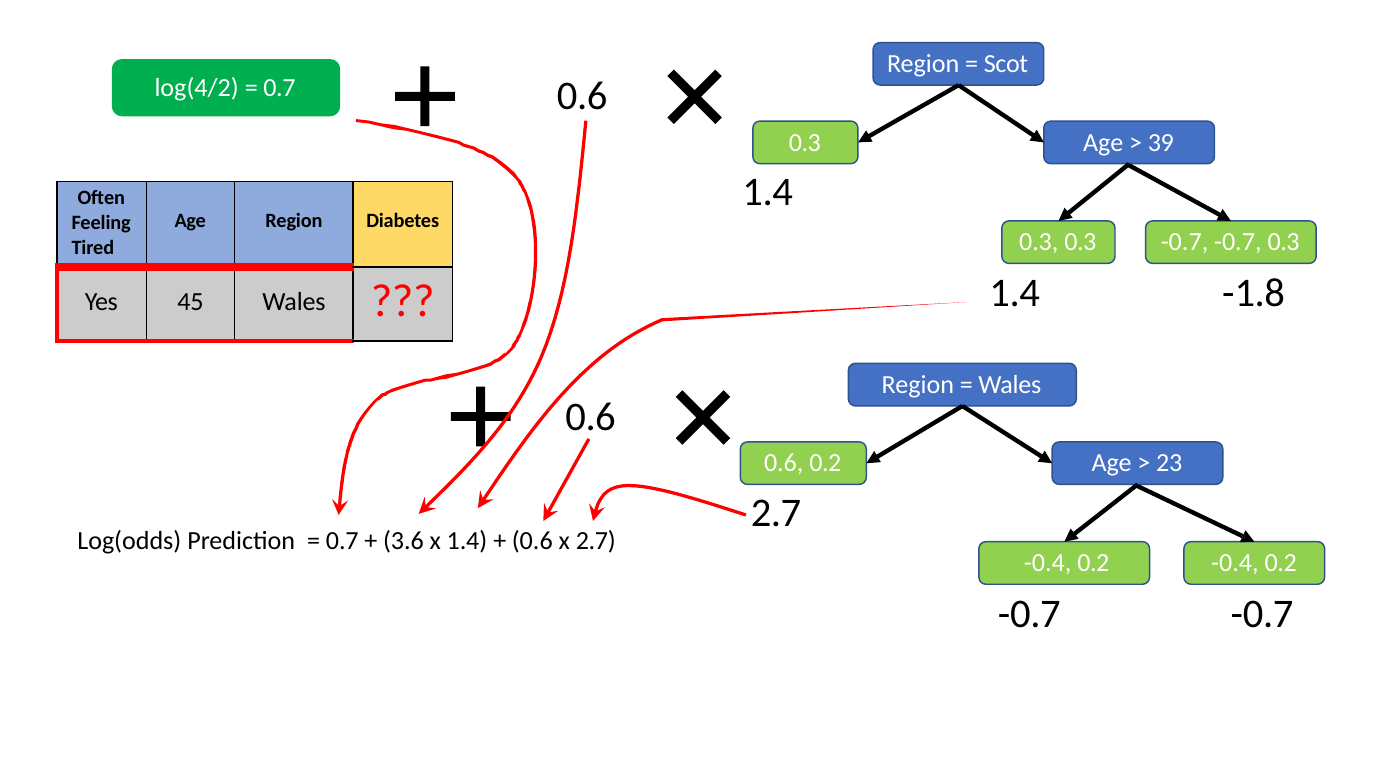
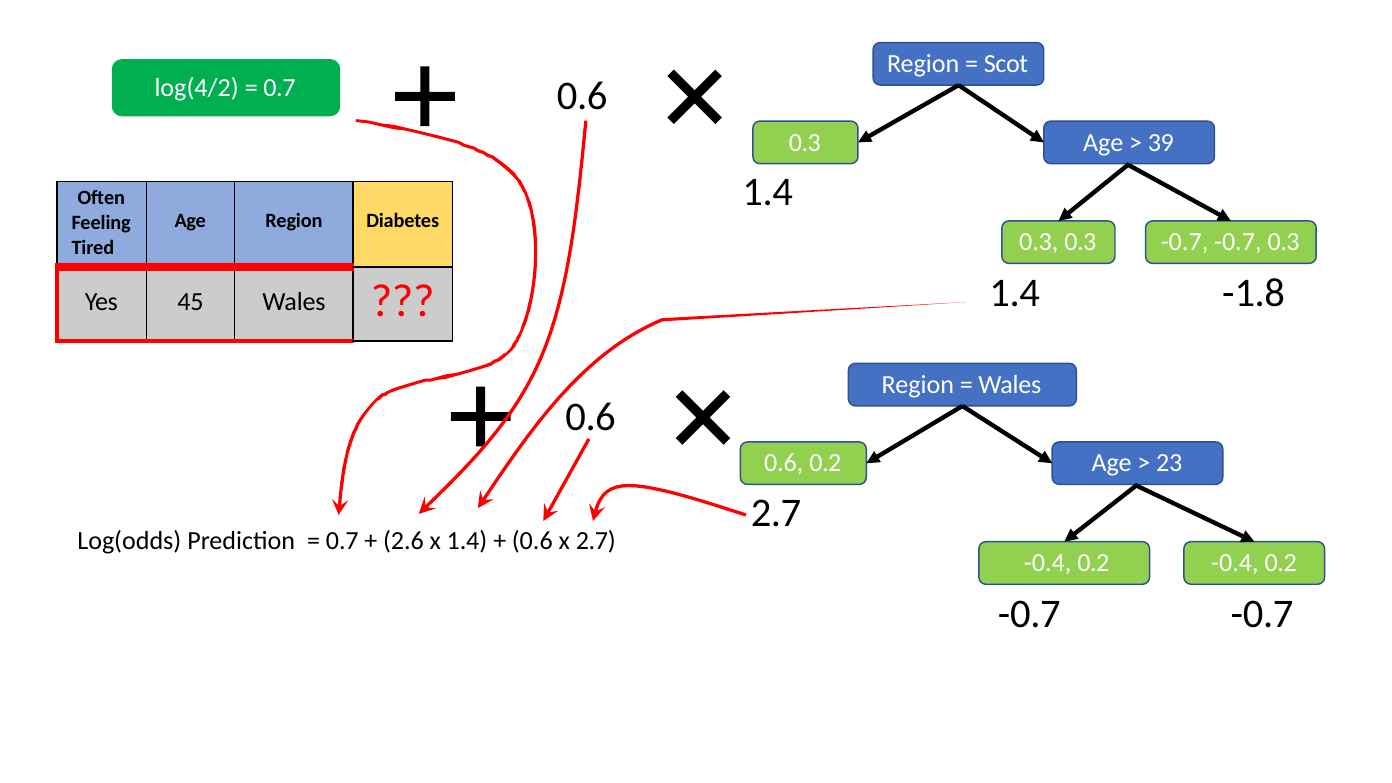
3.6: 3.6 -> 2.6
